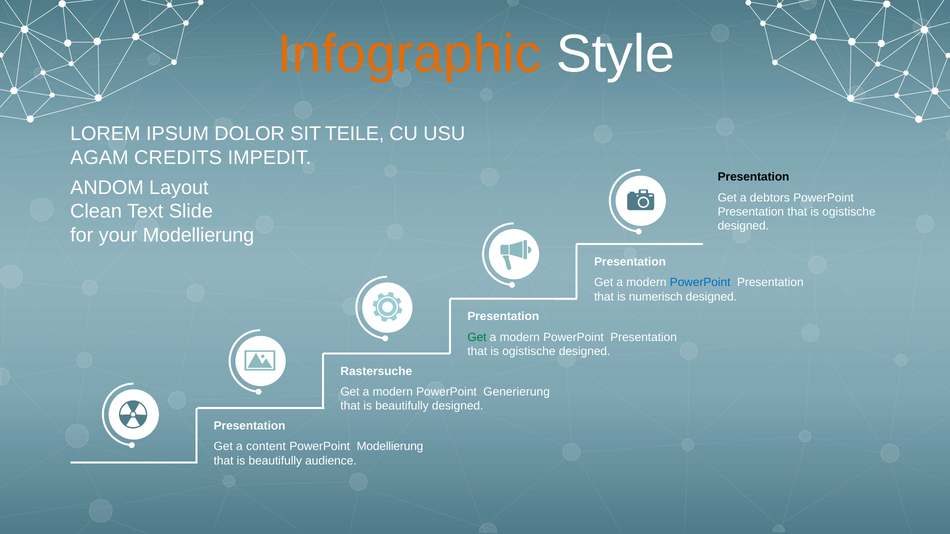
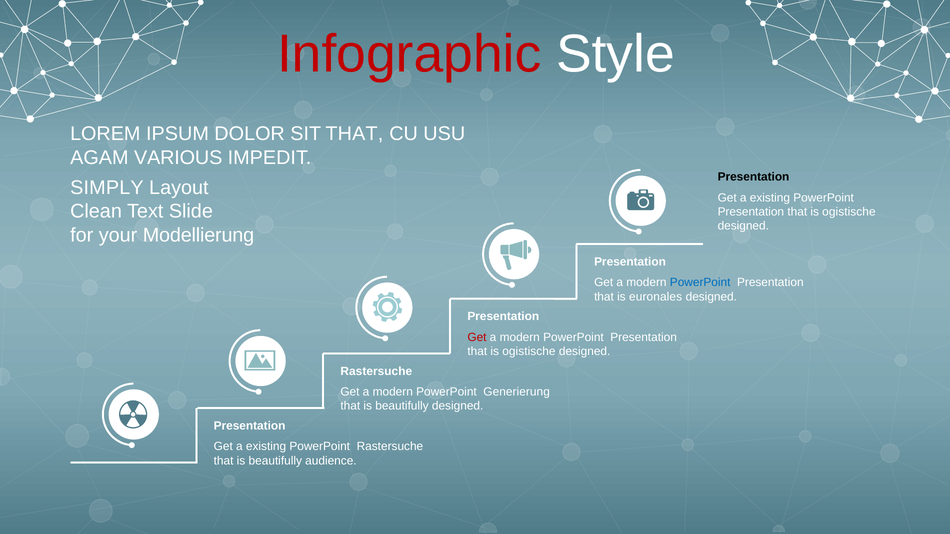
Infographic colour: orange -> red
SIT TEILE: TEILE -> THAT
CREDITS: CREDITS -> VARIOUS
ANDOM: ANDOM -> SIMPLY
debtors at (770, 198): debtors -> existing
numerisch: numerisch -> euronales
Get at (477, 337) colour: green -> red
content at (266, 447): content -> existing
PowerPoint Modellierung: Modellierung -> Rastersuche
